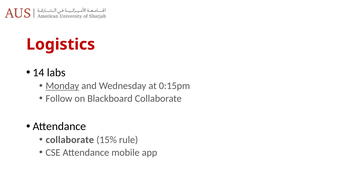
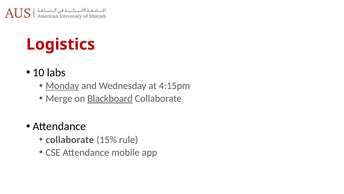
14: 14 -> 10
0:15pm: 0:15pm -> 4:15pm
Follow: Follow -> Merge
Blackboard underline: none -> present
